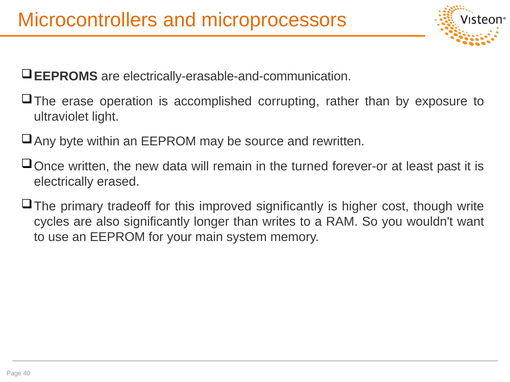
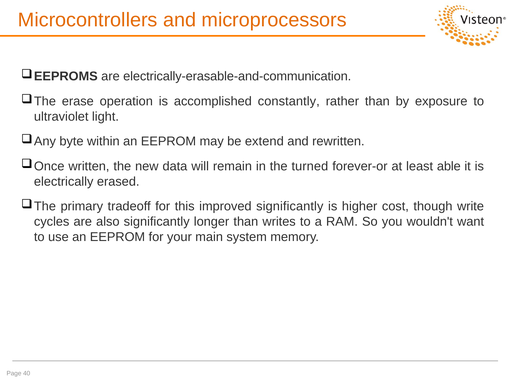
corrupting: corrupting -> constantly
source: source -> extend
past: past -> able
